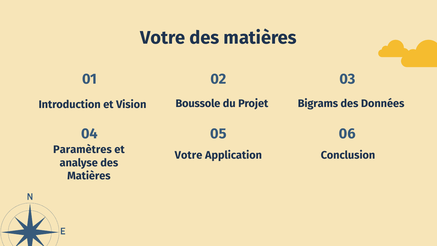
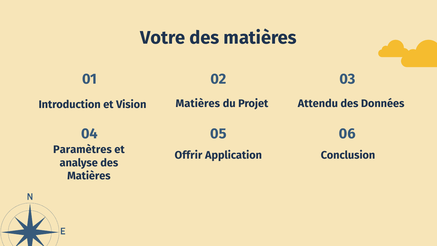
Vision Boussole: Boussole -> Matières
Bigrams: Bigrams -> Attendu
Votre at (189, 155): Votre -> Offrir
